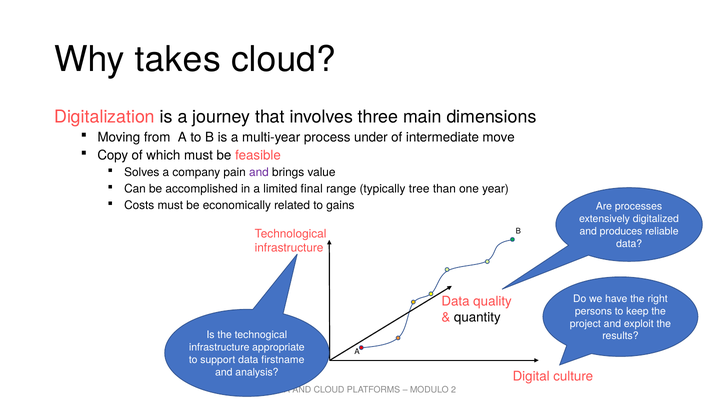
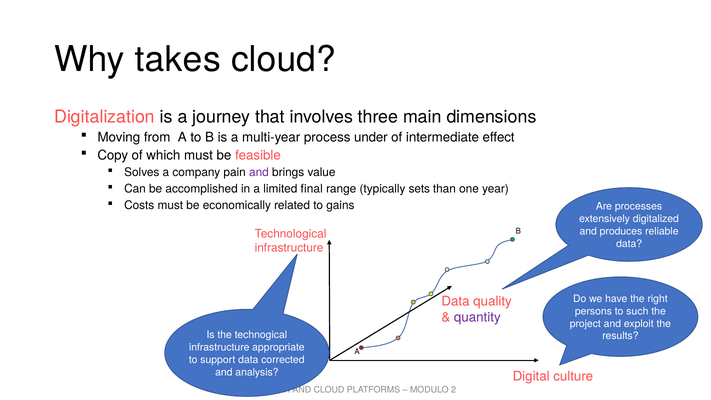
move: move -> effect
tree: tree -> sets
keep: keep -> such
quantity colour: black -> purple
firstname: firstname -> corrected
